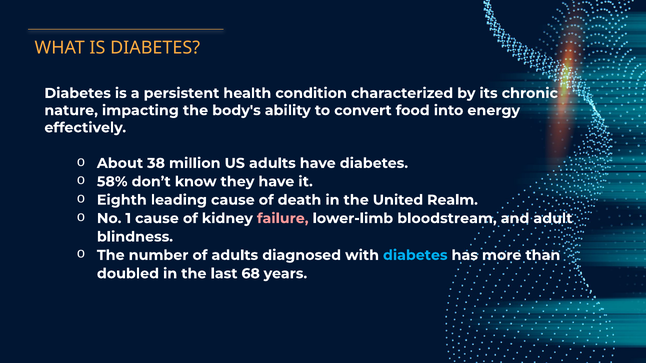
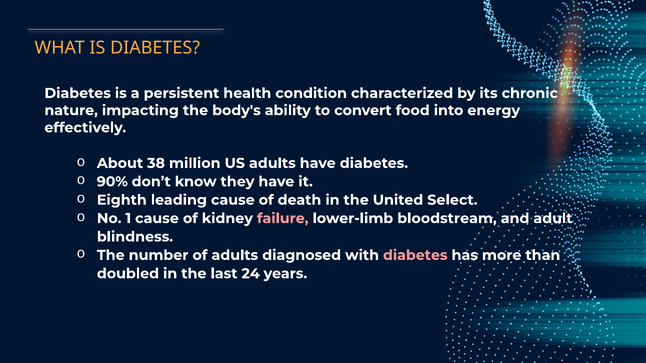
58%: 58% -> 90%
Realm: Realm -> Select
diabetes at (415, 255) colour: light blue -> pink
68: 68 -> 24
